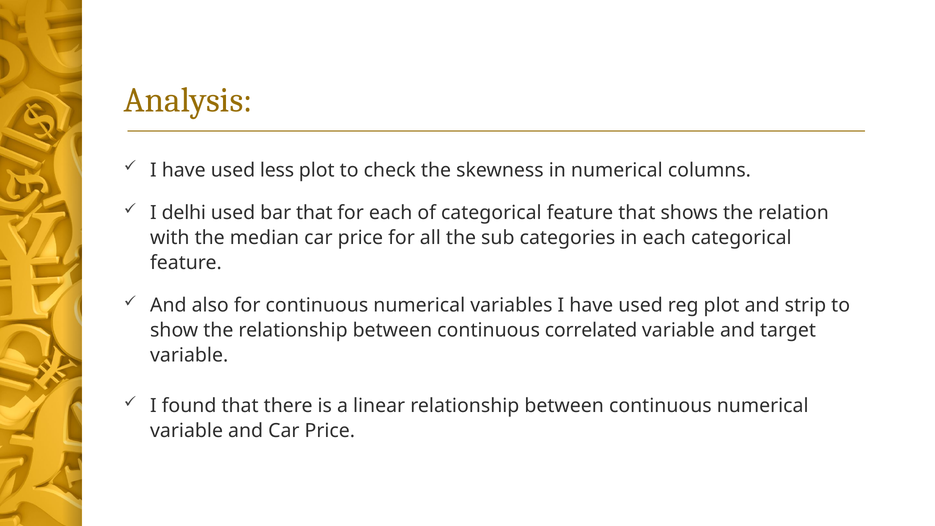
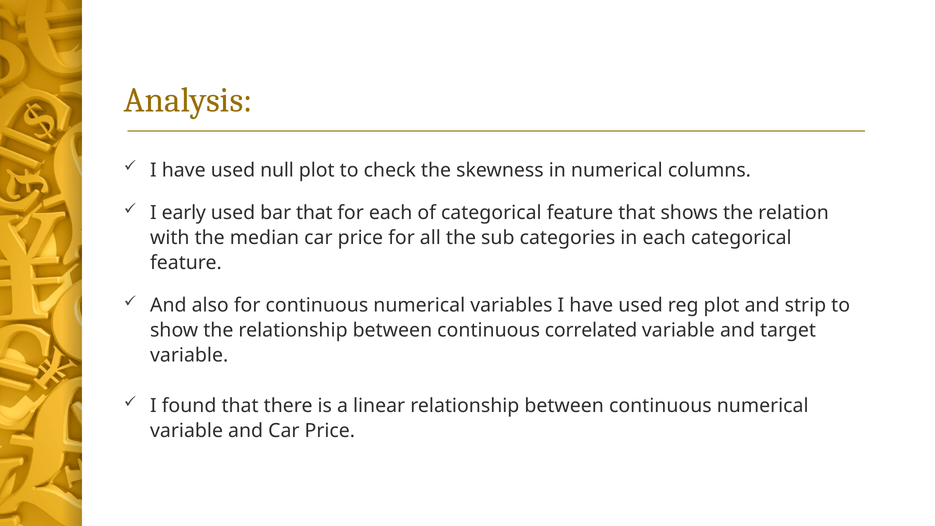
less: less -> null
delhi: delhi -> early
